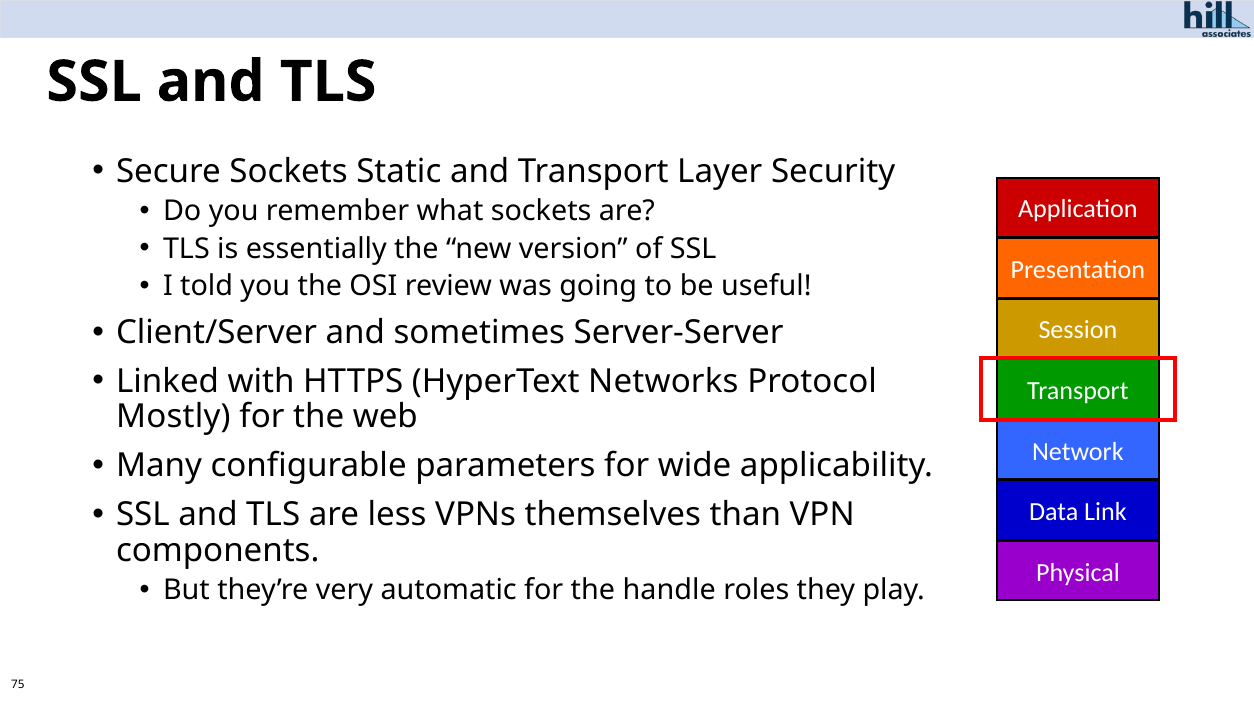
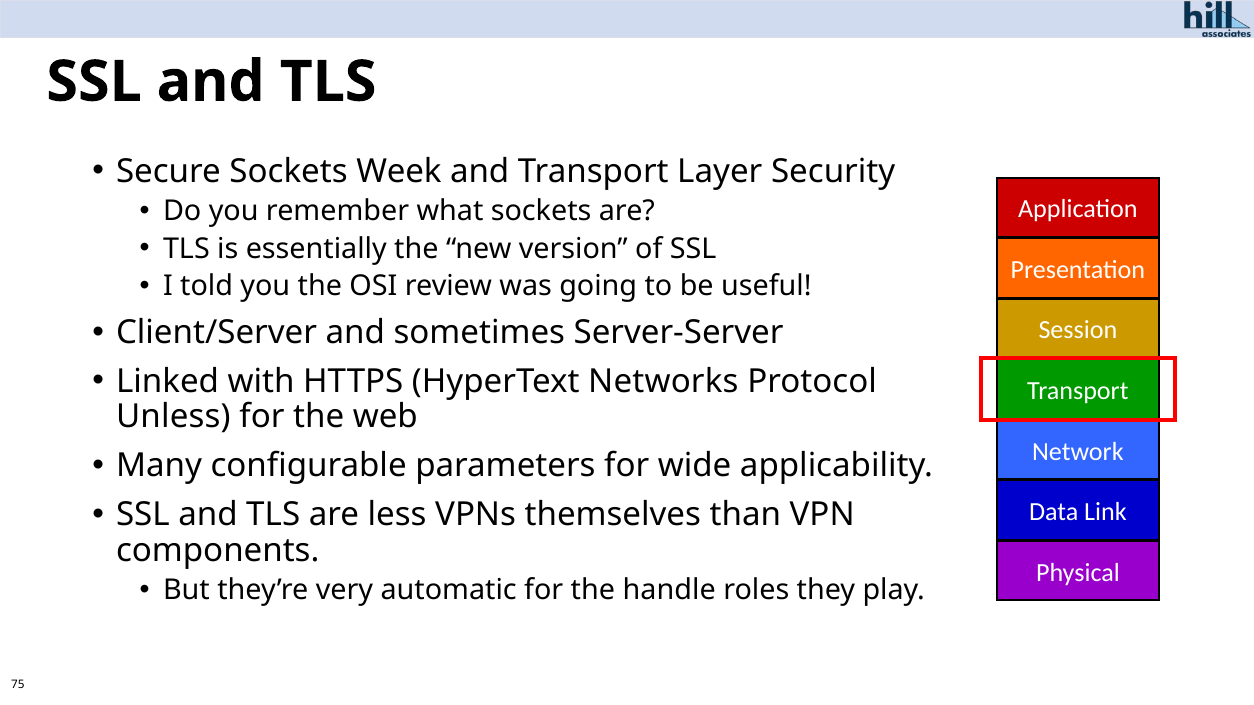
Static: Static -> Week
Mostly: Mostly -> Unless
